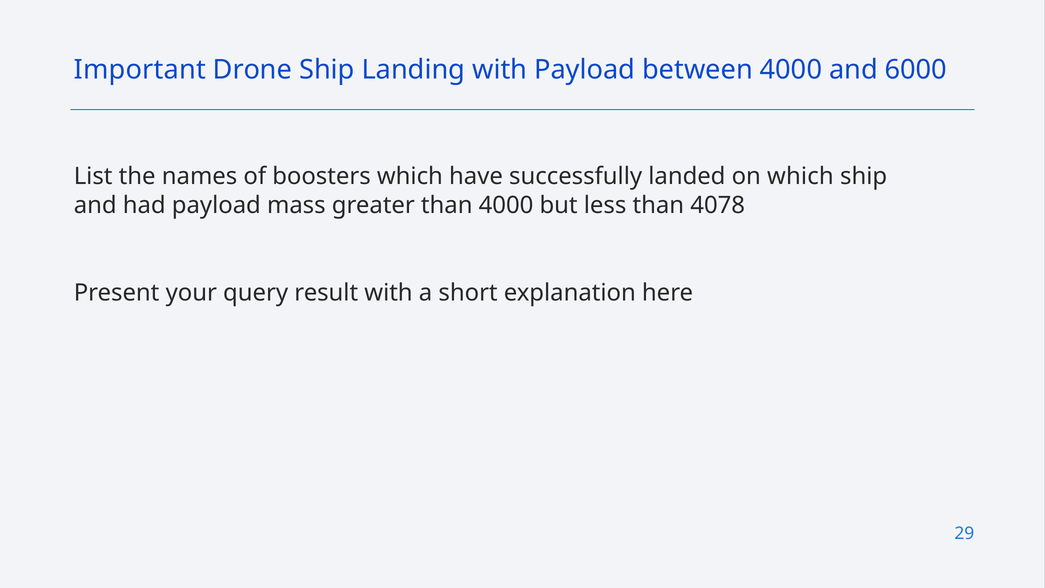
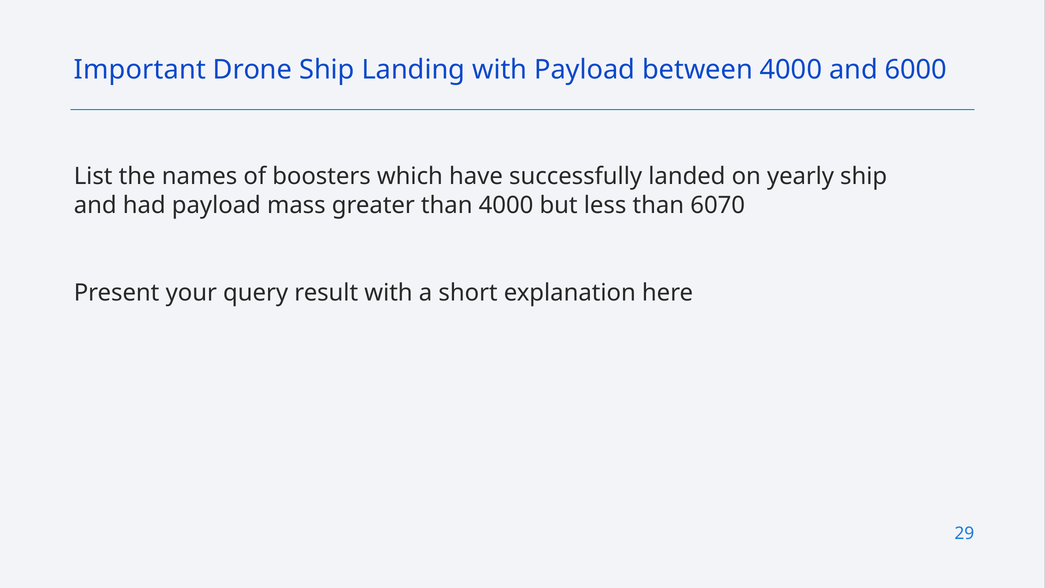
on which: which -> yearly
4078: 4078 -> 6070
